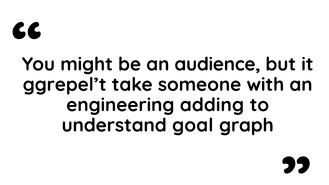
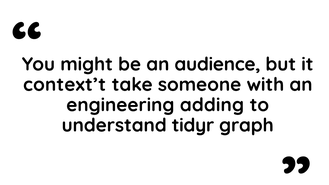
ggrepel’t: ggrepel’t -> context’t
goal: goal -> tidyr
